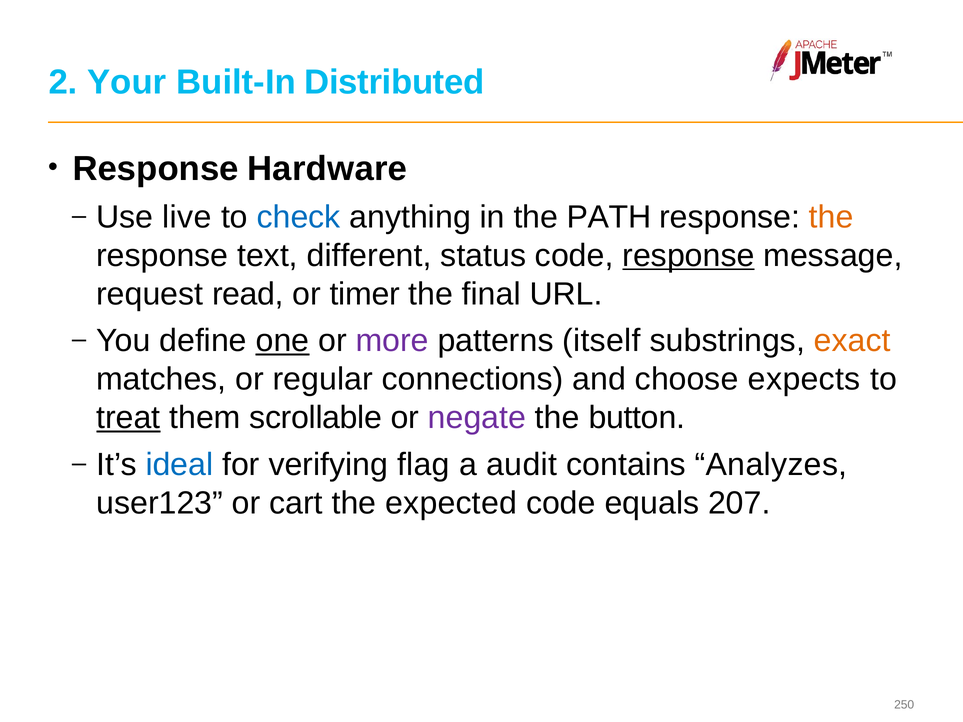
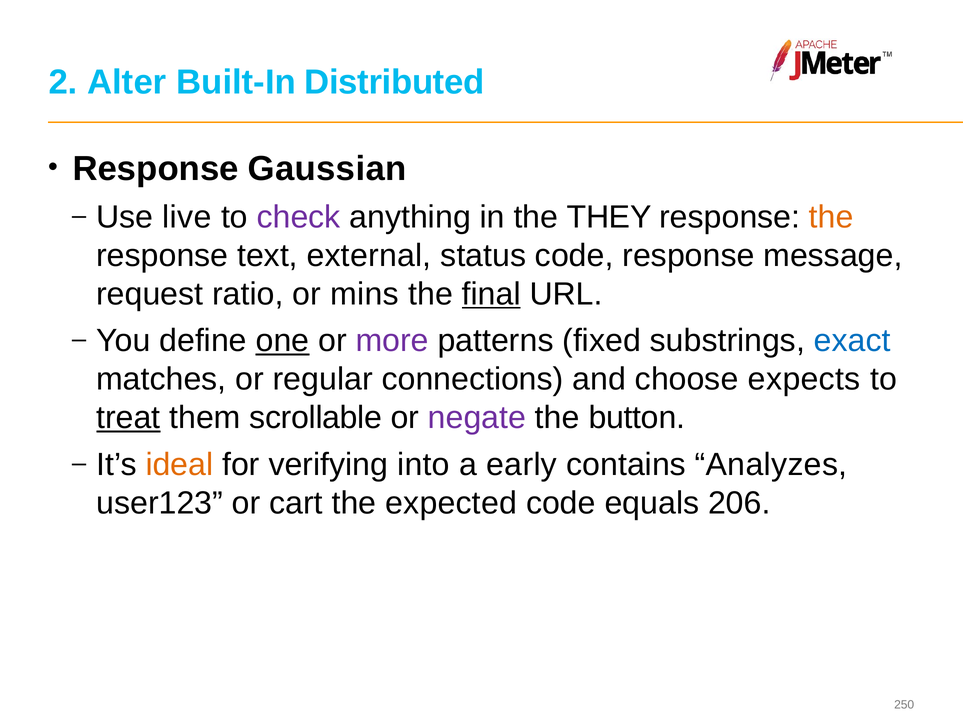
Your: Your -> Alter
Hardware: Hardware -> Gaussian
check colour: blue -> purple
PATH: PATH -> THEY
different: different -> external
response at (688, 256) underline: present -> none
read: read -> ratio
timer: timer -> mins
final underline: none -> present
itself: itself -> fixed
exact colour: orange -> blue
ideal colour: blue -> orange
flag: flag -> into
audit: audit -> early
207: 207 -> 206
